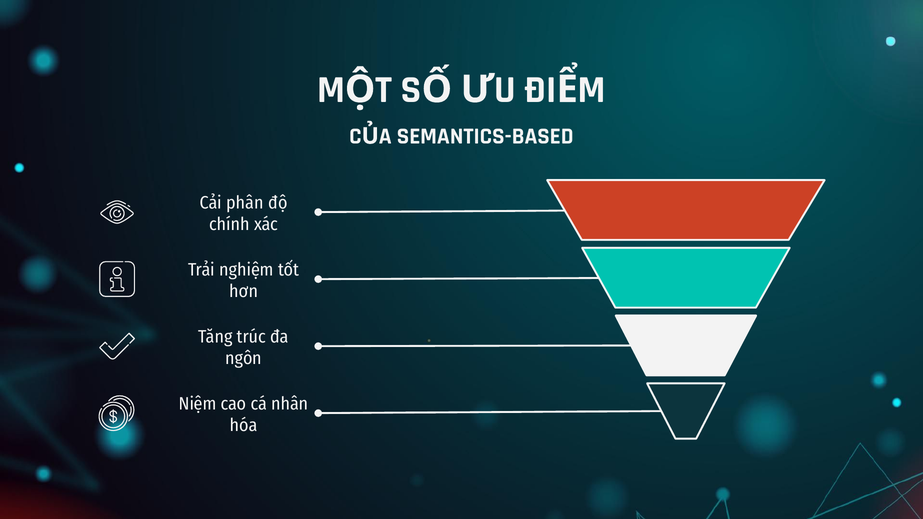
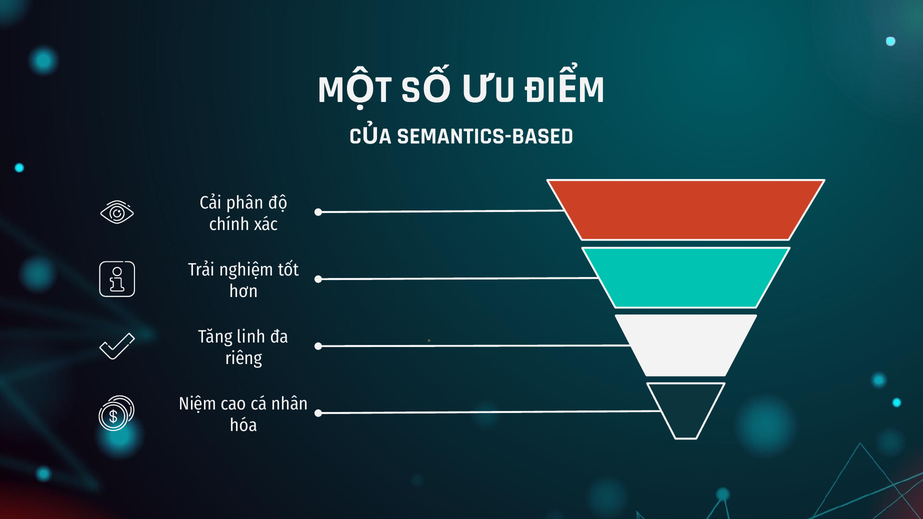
trúc: trúc -> linh
ngôn: ngôn -> riêng
